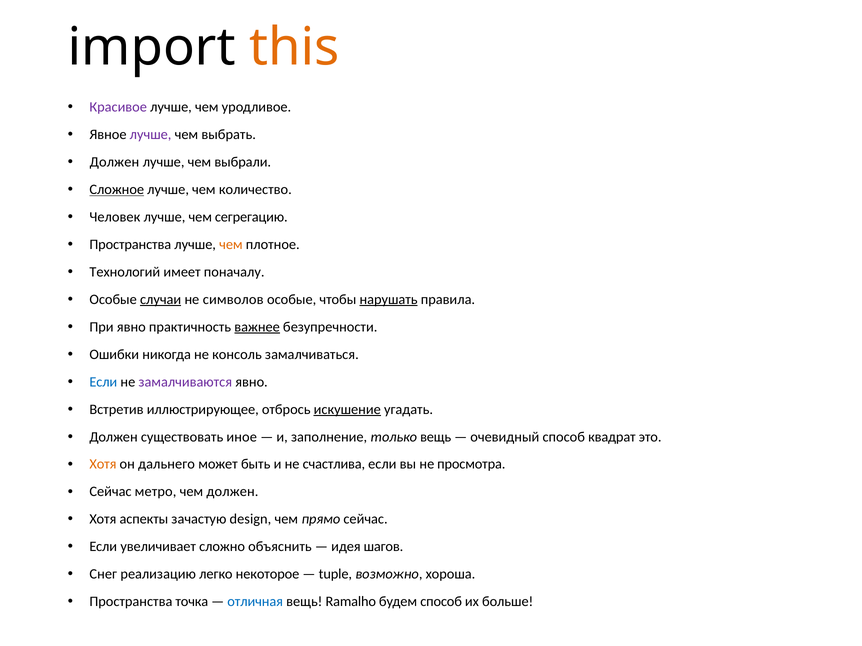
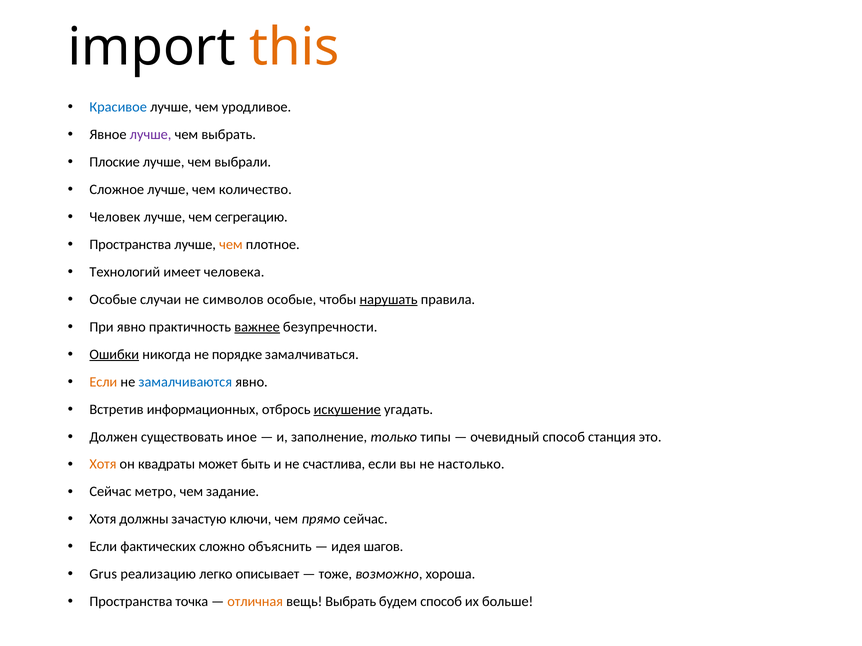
Красивое colour: purple -> blue
Должен at (114, 162): Должен -> Плоские
Сложное underline: present -> none
поначалу: поначалу -> человека
случаи underline: present -> none
Ошибки underline: none -> present
консоль: консоль -> порядке
Если at (103, 382) colour: blue -> orange
замалчиваются colour: purple -> blue
иллюстрирующее: иллюстрирующее -> информационных
только вещь: вещь -> типы
квадрат: квадрат -> станция
дальнего: дальнего -> квадраты
просмотра: просмотра -> настолько
чем должен: должен -> задание
аспекты: аспекты -> должны
design: design -> ключи
увеличивает: увеличивает -> фактических
Снег: Снег -> Grus
некоторое: некоторое -> описывает
tuple: tuple -> тоже
отличная colour: blue -> orange
вещь Ramalho: Ramalho -> Выбрать
